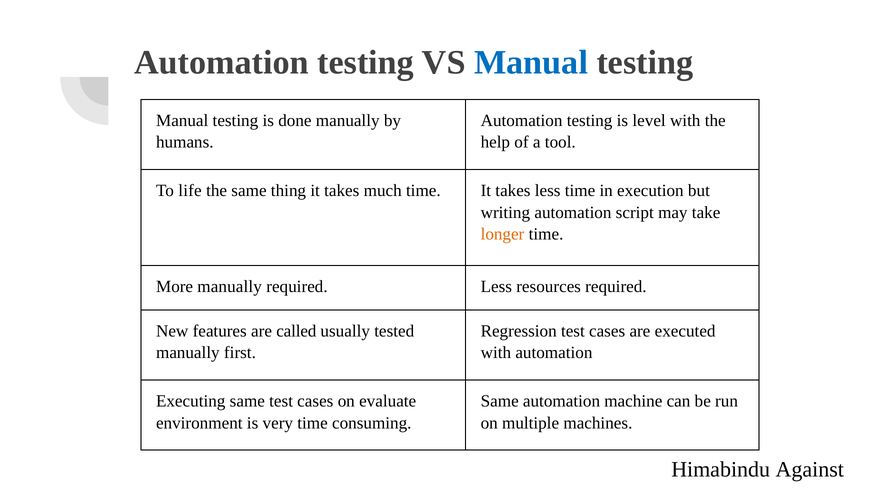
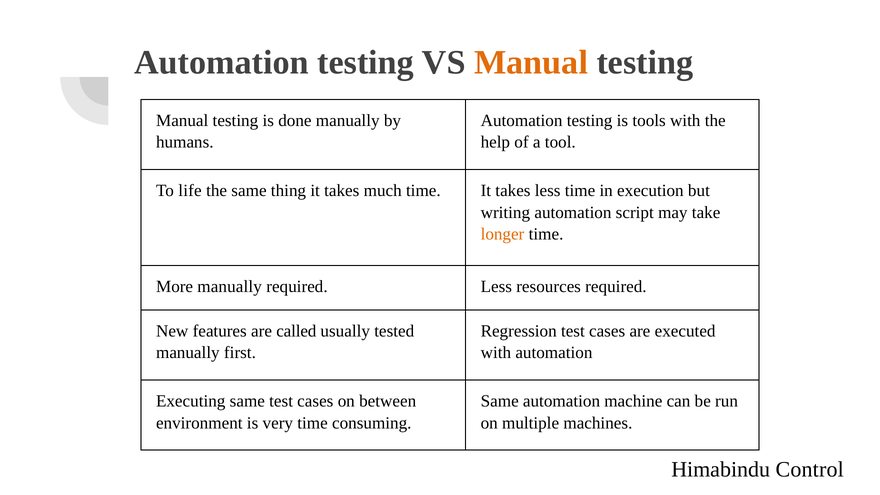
Manual at (531, 62) colour: blue -> orange
level: level -> tools
evaluate: evaluate -> between
Against: Against -> Control
